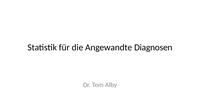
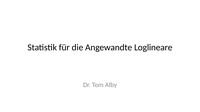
Diagnosen: Diagnosen -> Loglineare
